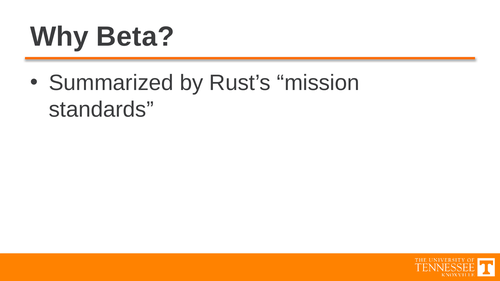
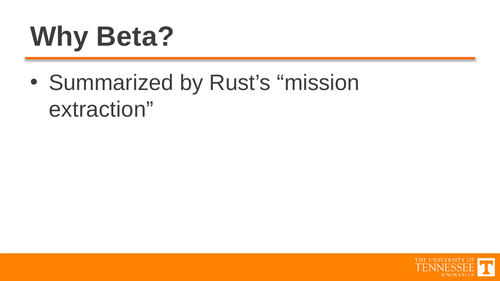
standards: standards -> extraction
